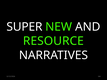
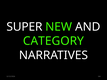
RESOURCE: RESOURCE -> CATEGORY
